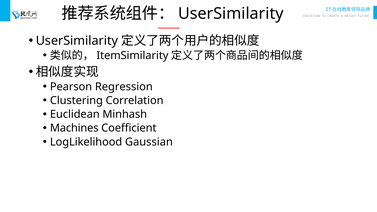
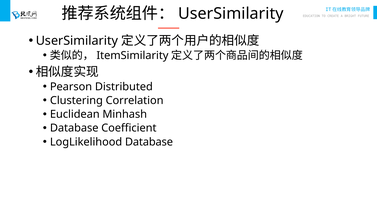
Regression: Regression -> Distributed
Machines at (74, 128): Machines -> Database
LogLikelihood Gaussian: Gaussian -> Database
